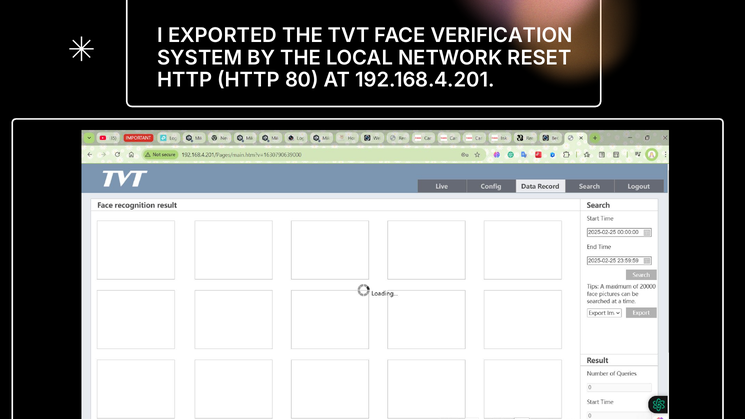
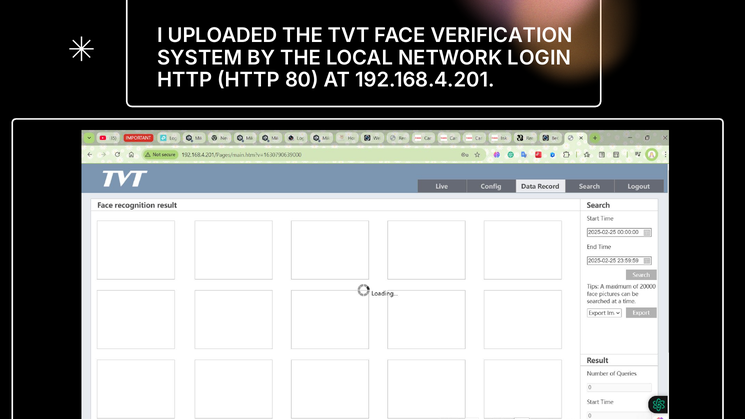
EXPORTED: EXPORTED -> UPLOADED
RESET: RESET -> LOGIN
